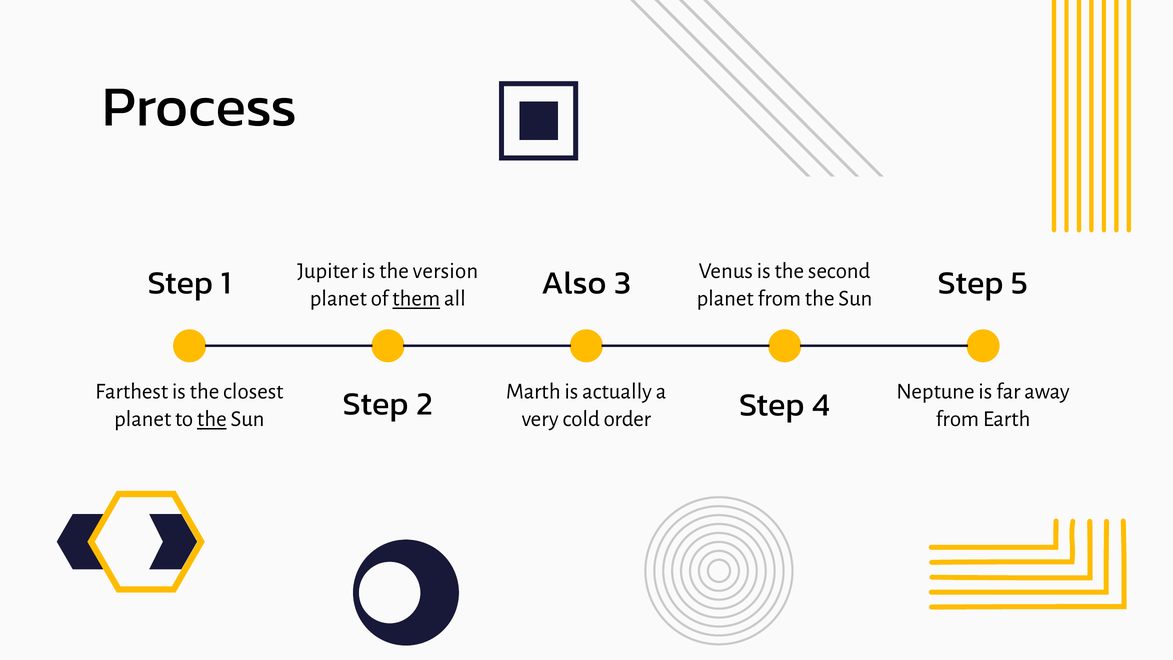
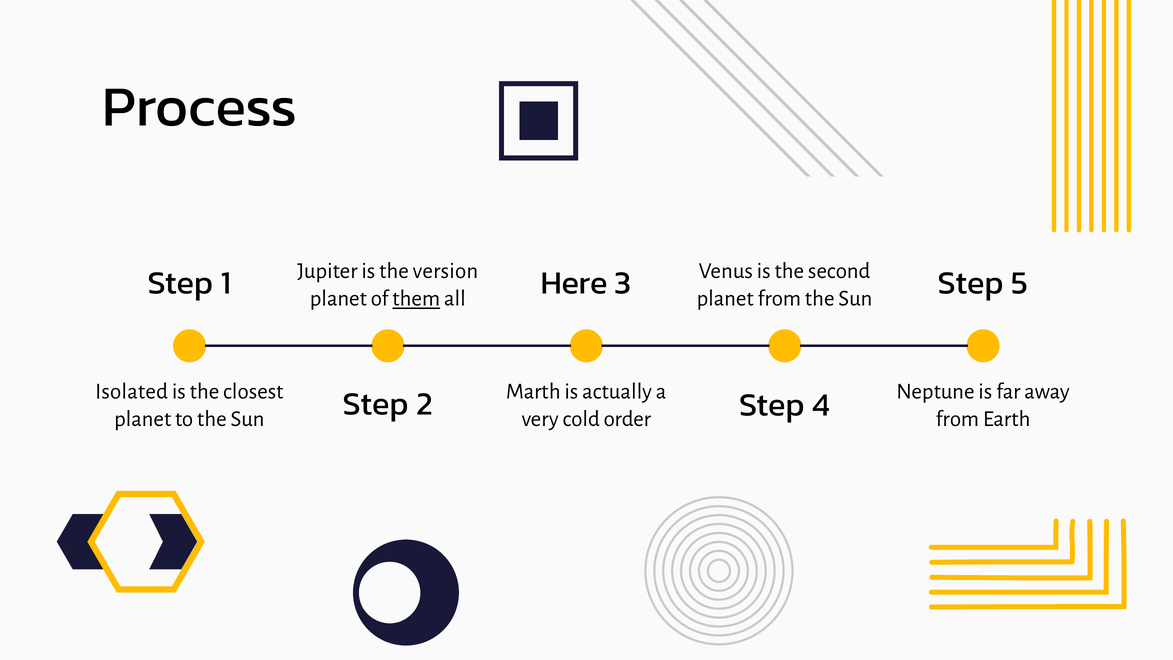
Also: Also -> Here
Farthest: Farthest -> Isolated
the at (212, 419) underline: present -> none
